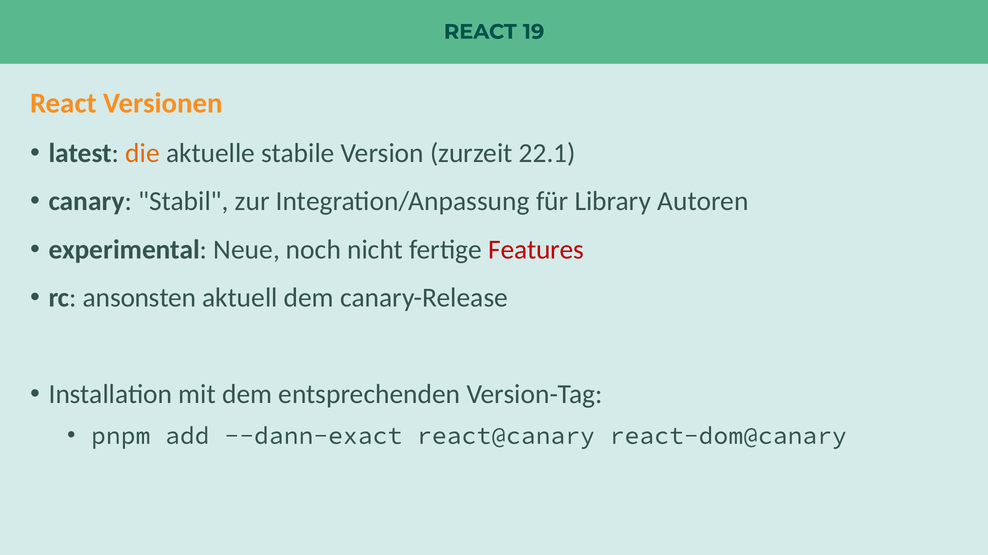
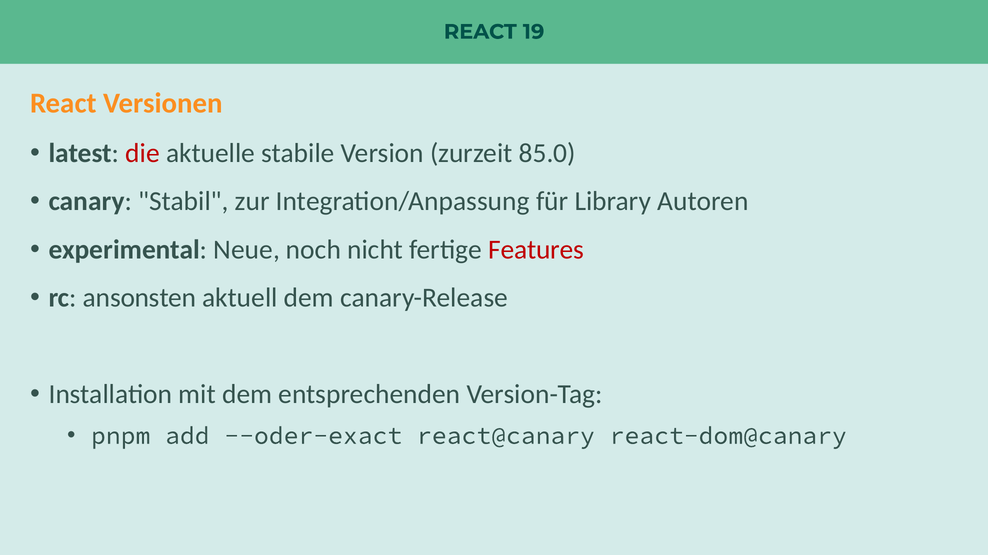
die colour: orange -> red
22.1: 22.1 -> 85.0
--dann-exact: --dann-exact -> --oder-exact
